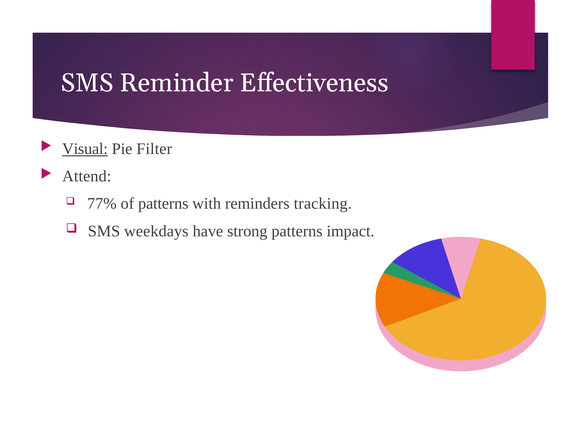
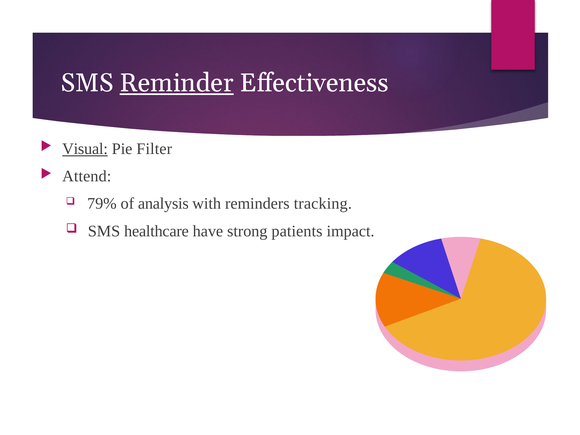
Reminder underline: none -> present
77%: 77% -> 79%
of patterns: patterns -> analysis
weekdays: weekdays -> healthcare
strong patterns: patterns -> patients
